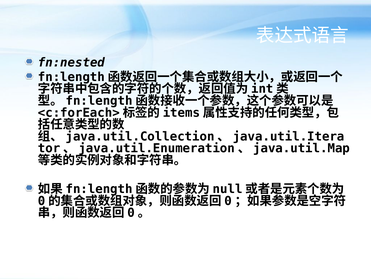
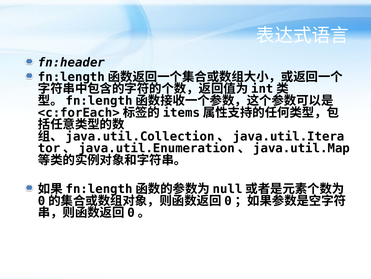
fn:nested: fn:nested -> fn:header
